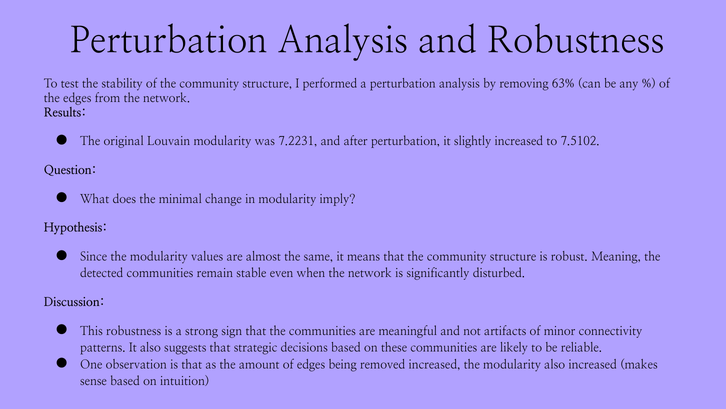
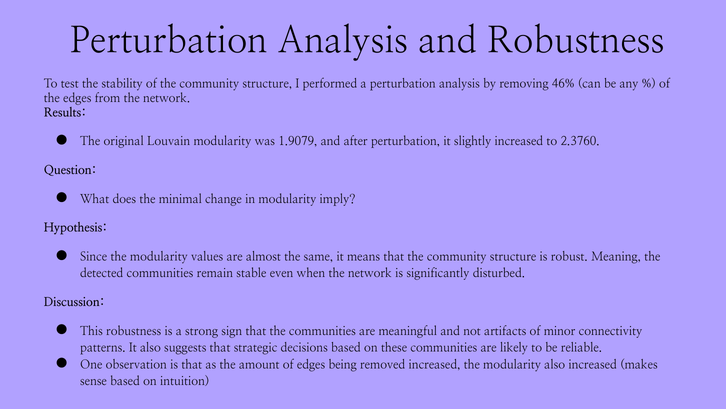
63%: 63% -> 46%
7.2231: 7.2231 -> 1.9079
7.5102: 7.5102 -> 2.3760
